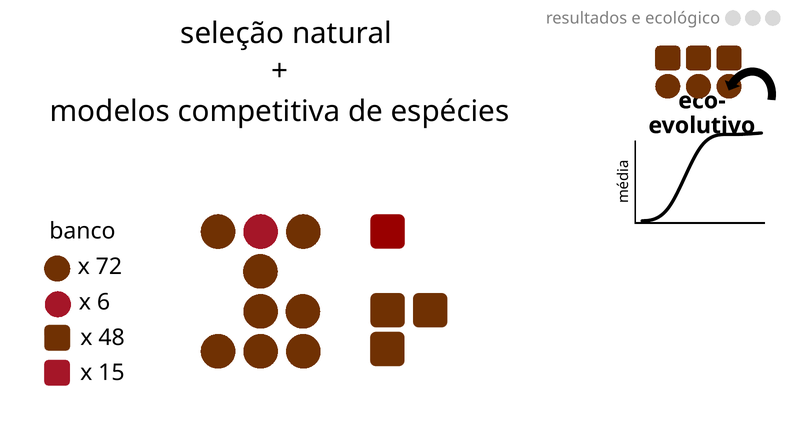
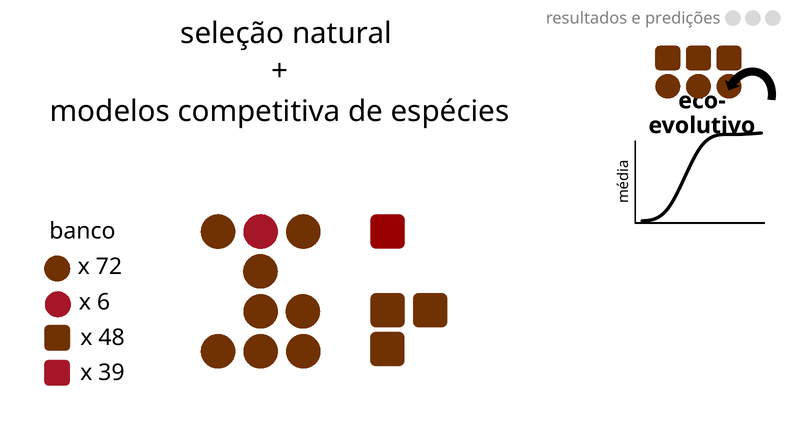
ecológico: ecológico -> predições
15: 15 -> 39
